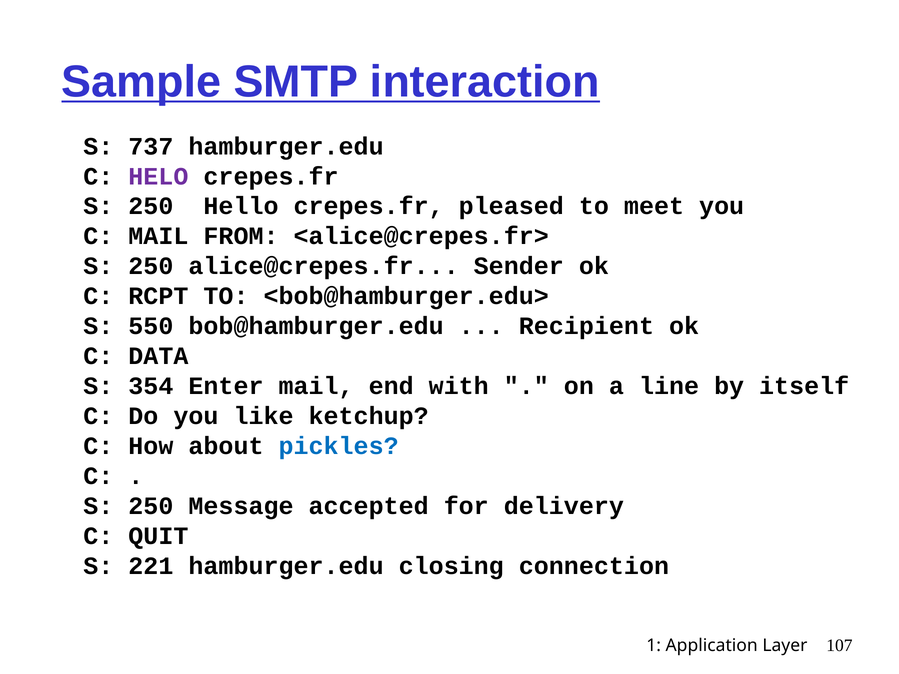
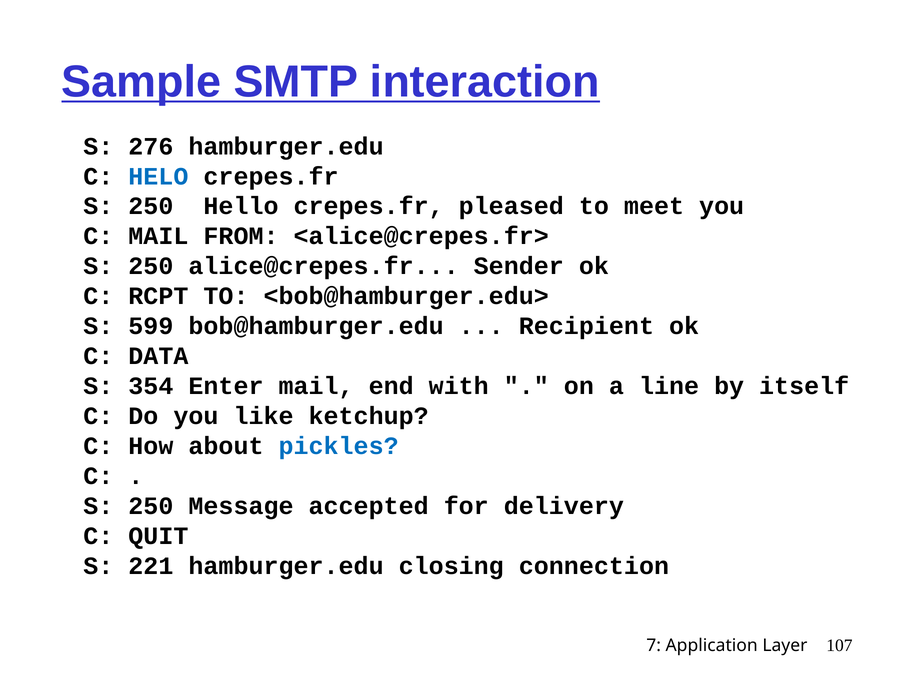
737: 737 -> 276
HELO colour: purple -> blue
550: 550 -> 599
1: 1 -> 7
